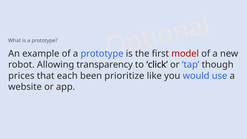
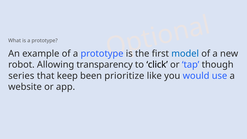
model colour: red -> blue
prices: prices -> series
each: each -> keep
